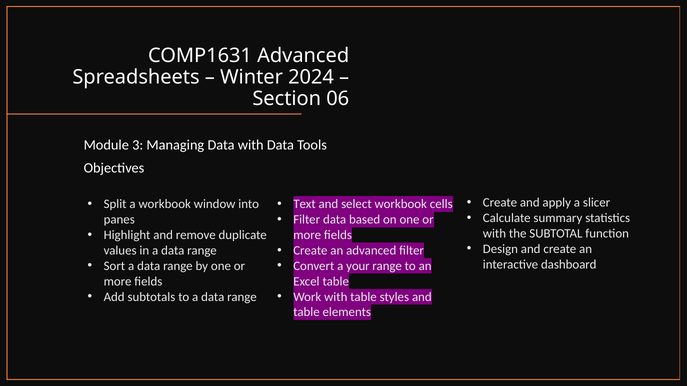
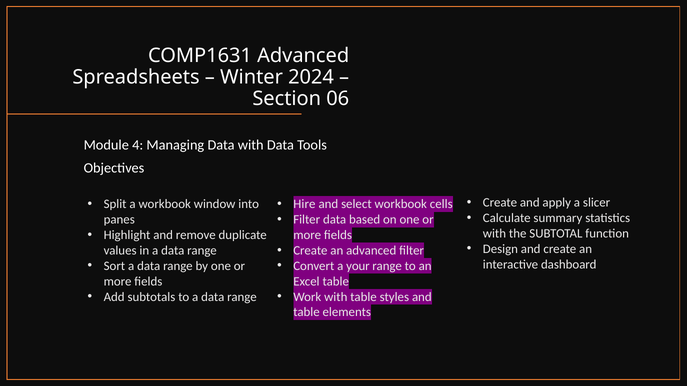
3: 3 -> 4
Text: Text -> Hire
